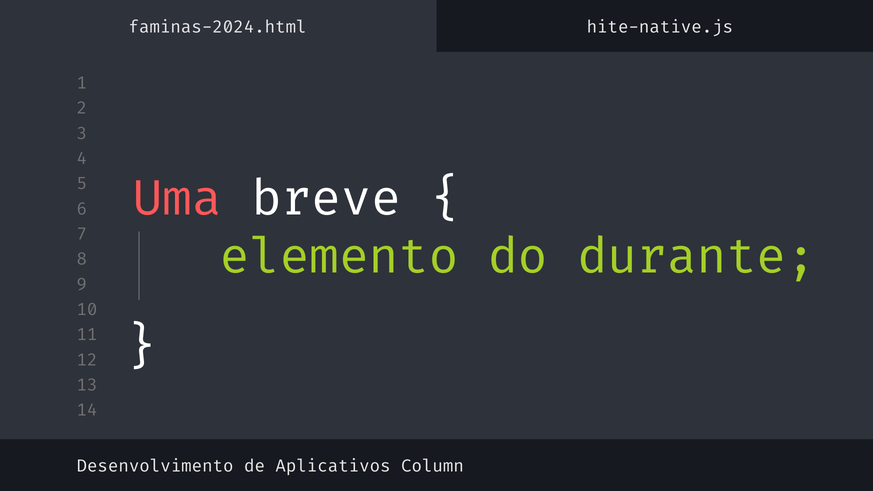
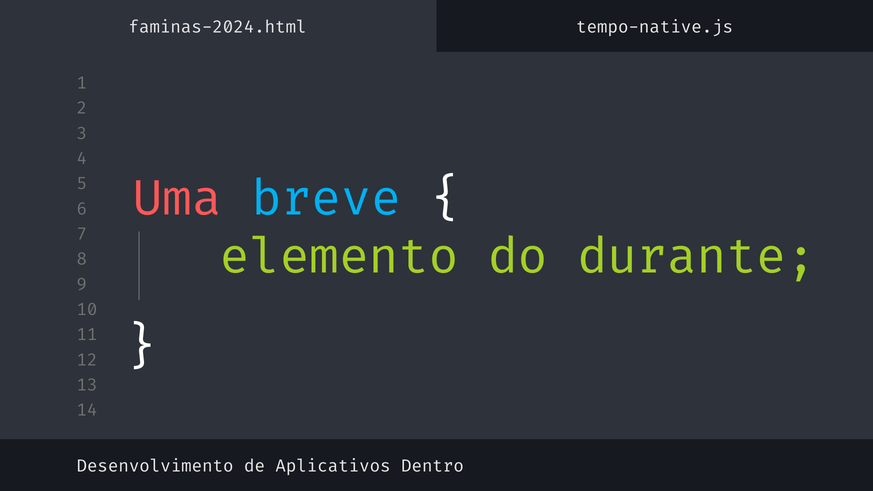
white-native.js: white-native.js -> tempo-native.js
breve colour: white -> light blue
Column: Column -> Dentro
